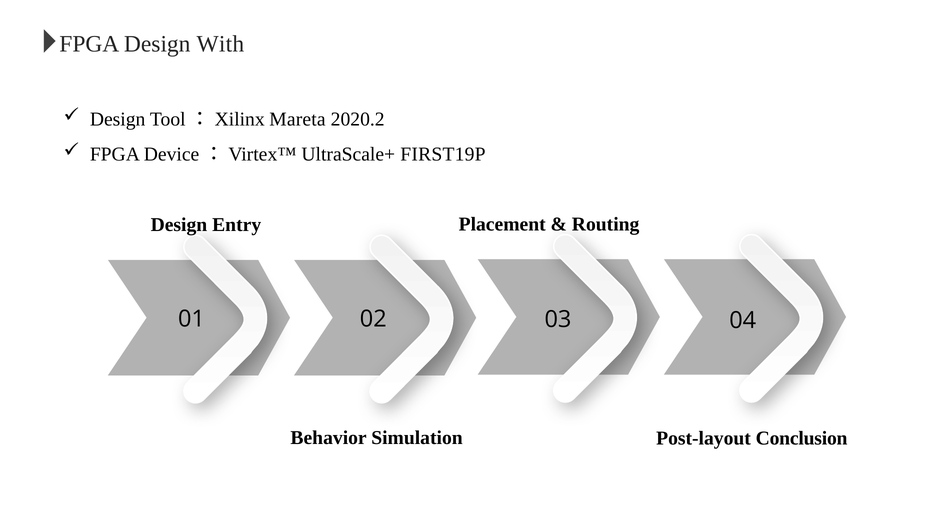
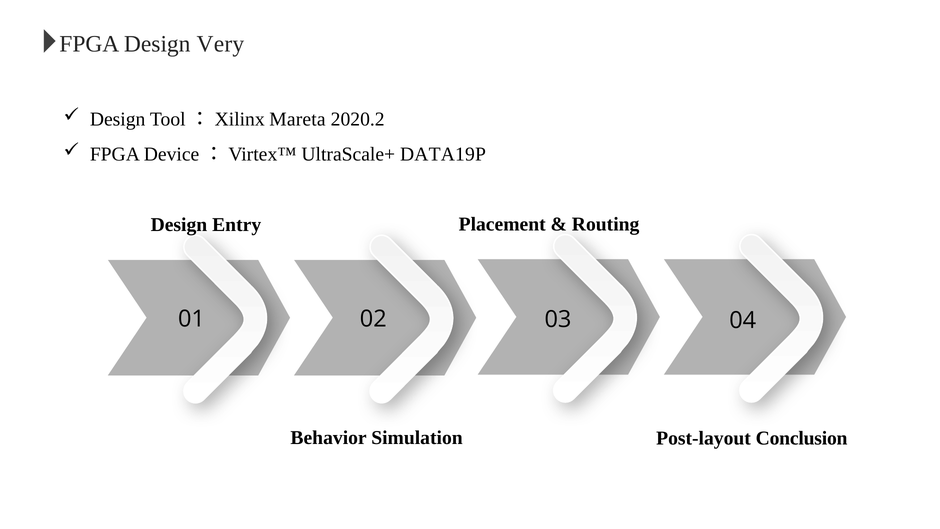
With: With -> Very
FIRST19P: FIRST19P -> DATA19P
